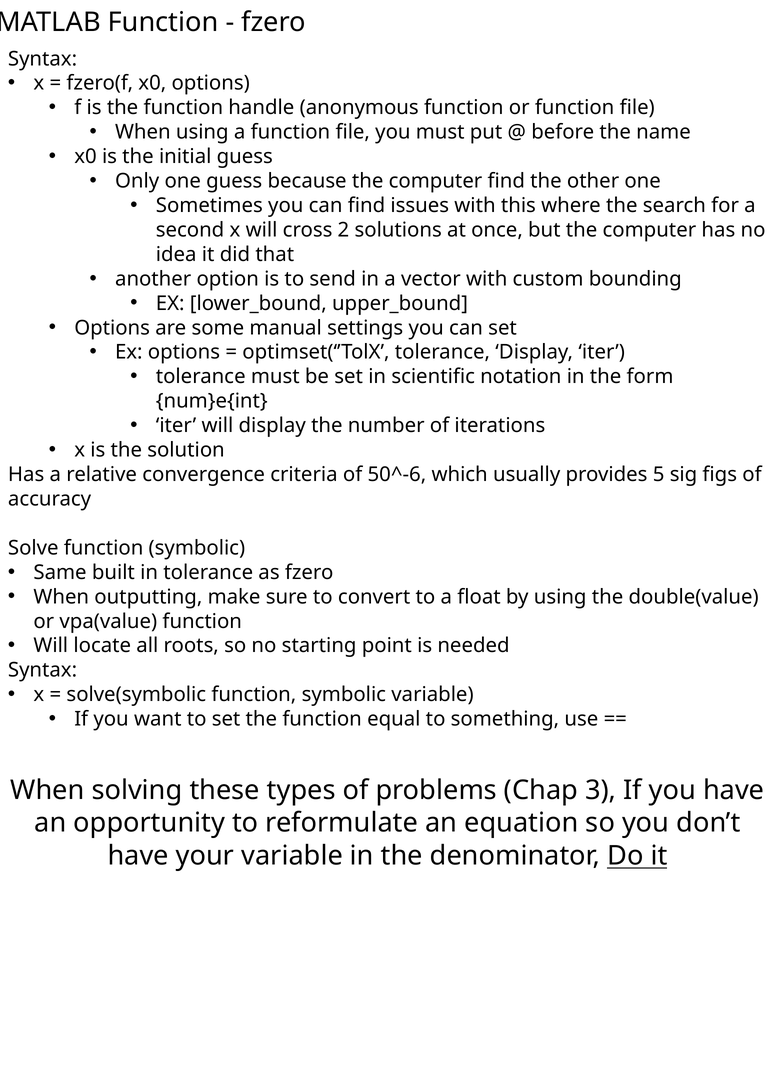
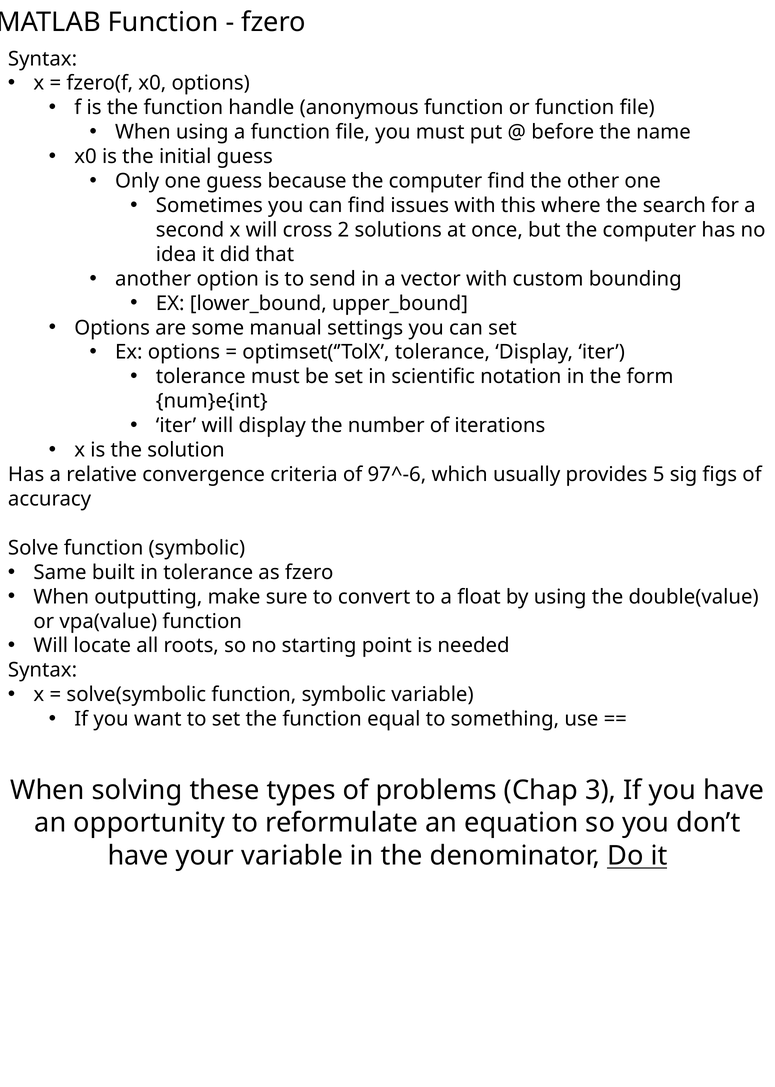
50^-6: 50^-6 -> 97^-6
